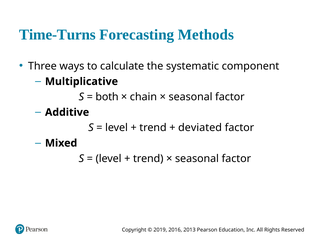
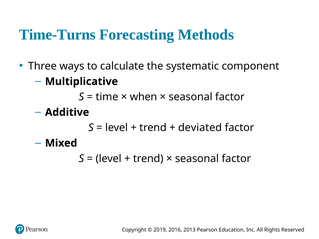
both: both -> time
chain: chain -> when
